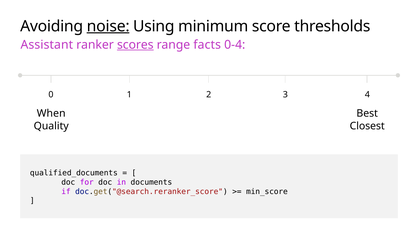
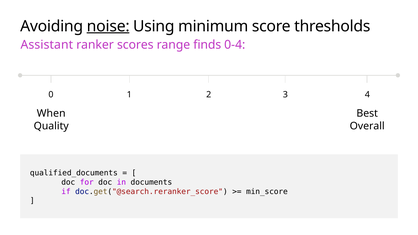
scores underline: present -> none
facts: facts -> finds
Closest: Closest -> Overall
